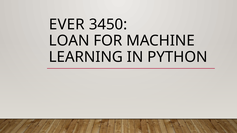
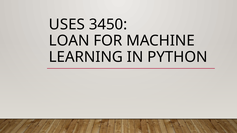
EVER: EVER -> USES
